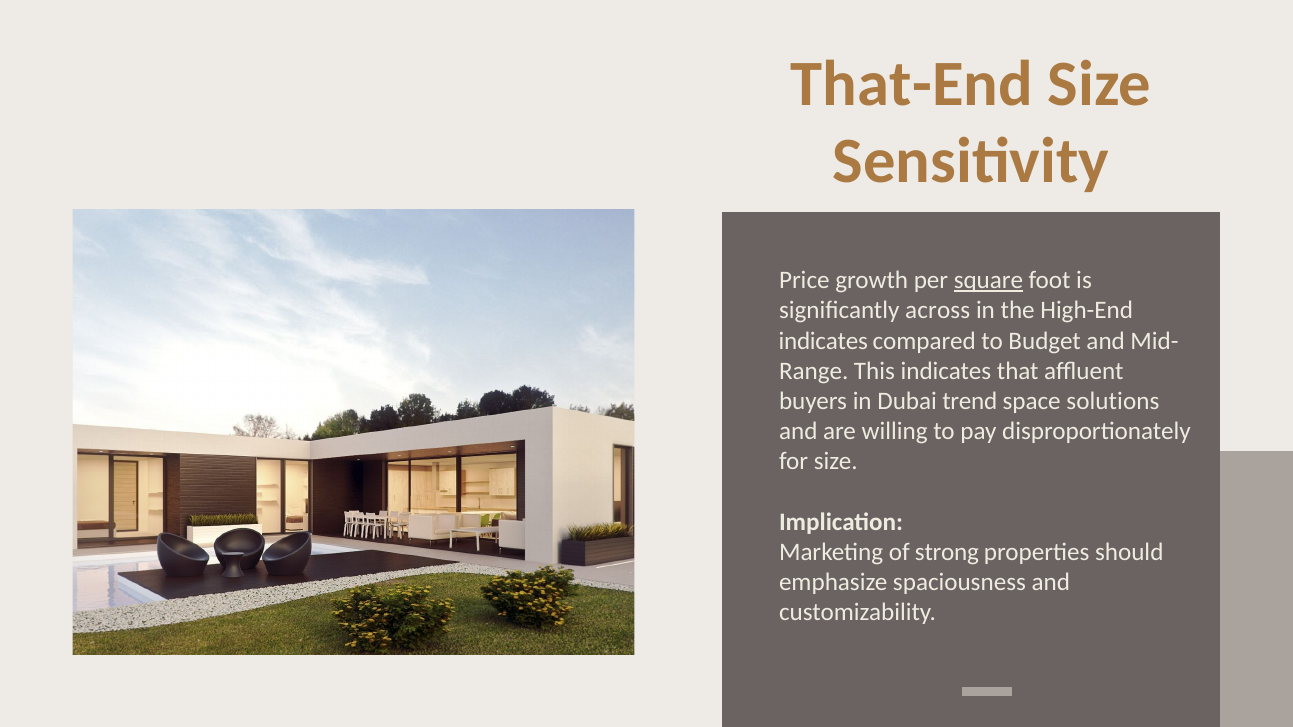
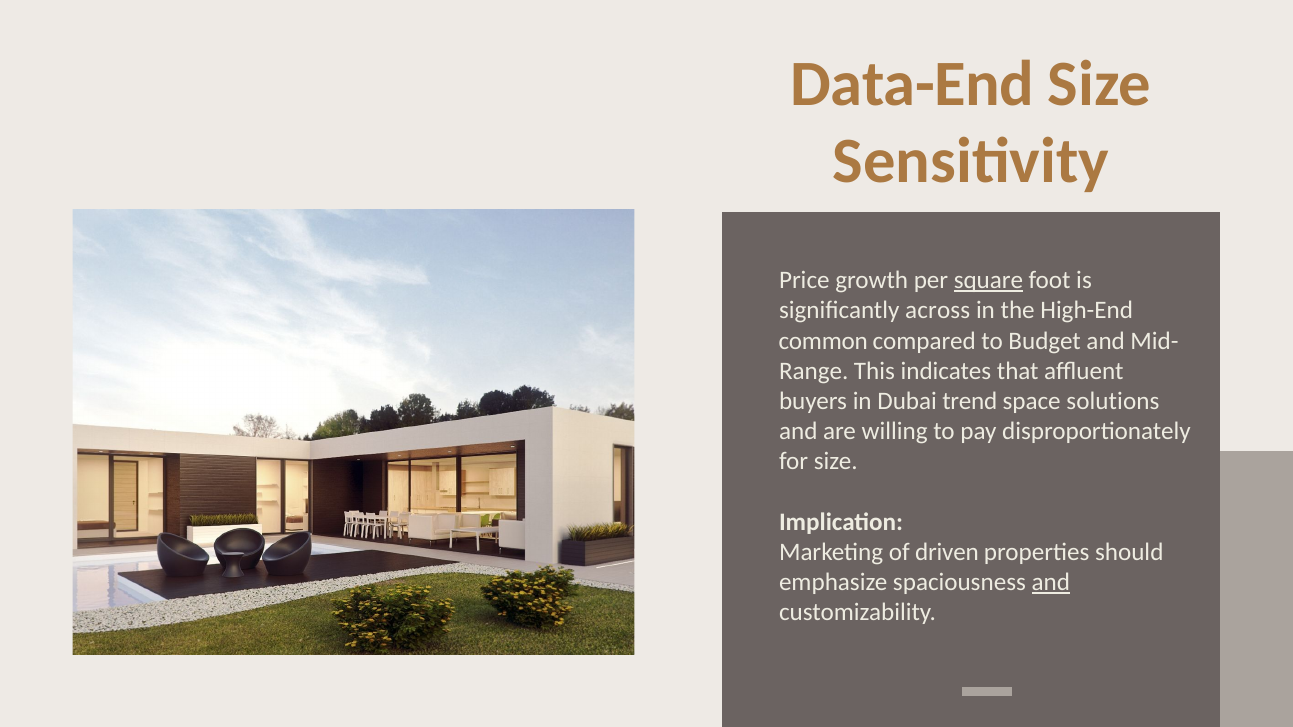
That-End: That-End -> Data-End
indicates at (823, 341): indicates -> common
strong: strong -> driven
and at (1051, 582) underline: none -> present
